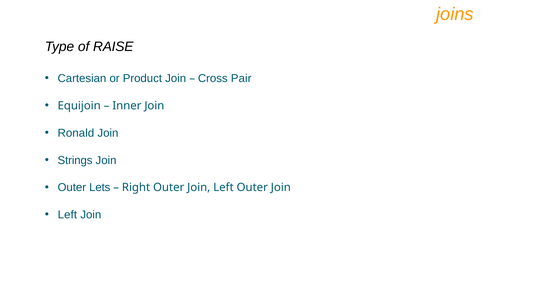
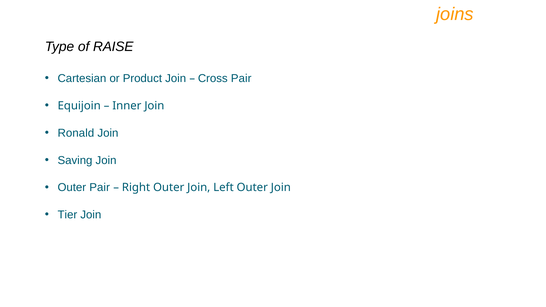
Strings: Strings -> Saving
Outer Lets: Lets -> Pair
Left at (67, 215): Left -> Tier
